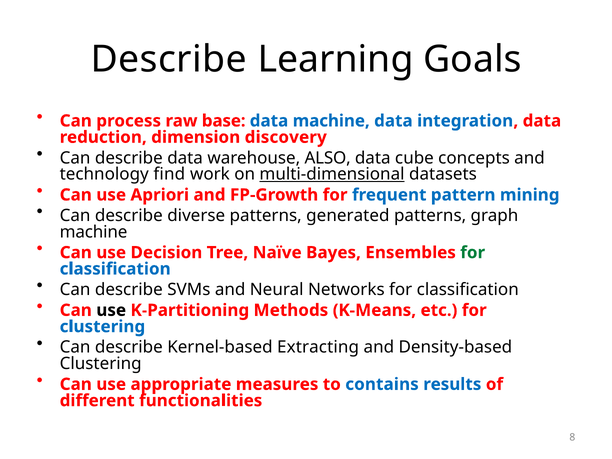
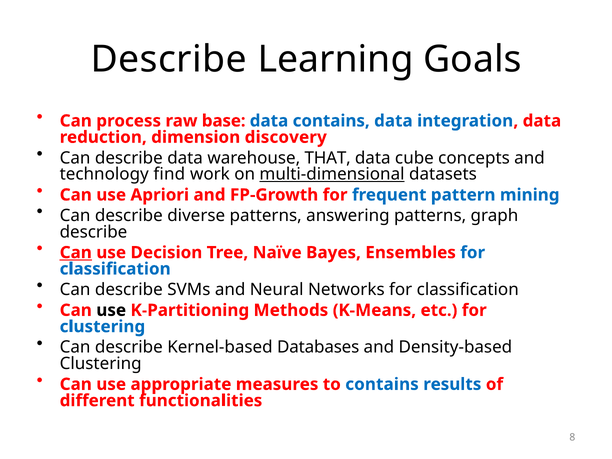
data machine: machine -> contains
ALSO: ALSO -> THAT
generated: generated -> answering
machine at (94, 232): machine -> describe
Can at (76, 253) underline: none -> present
for at (473, 253) colour: green -> blue
Extracting: Extracting -> Databases
